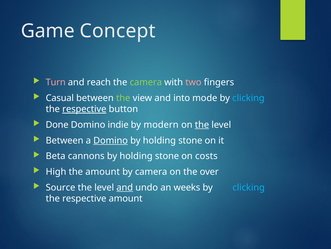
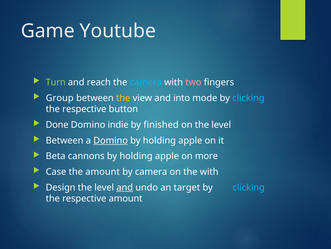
Concept: Concept -> Youtube
Turn colour: pink -> light green
camera at (146, 82) colour: light green -> light blue
Casual: Casual -> Group
the at (123, 98) colour: light green -> yellow
respective at (84, 109) underline: present -> none
modern: modern -> finished
the at (202, 124) underline: present -> none
stone at (190, 140): stone -> apple
cannons by holding stone: stone -> apple
costs: costs -> more
High: High -> Case
the over: over -> with
Source: Source -> Design
weeks: weeks -> target
